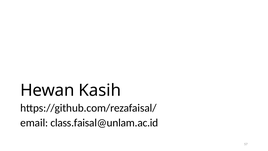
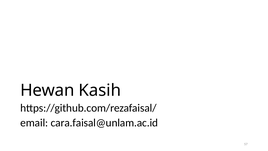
class.faisal@unlam.ac.id: class.faisal@unlam.ac.id -> cara.faisal@unlam.ac.id
